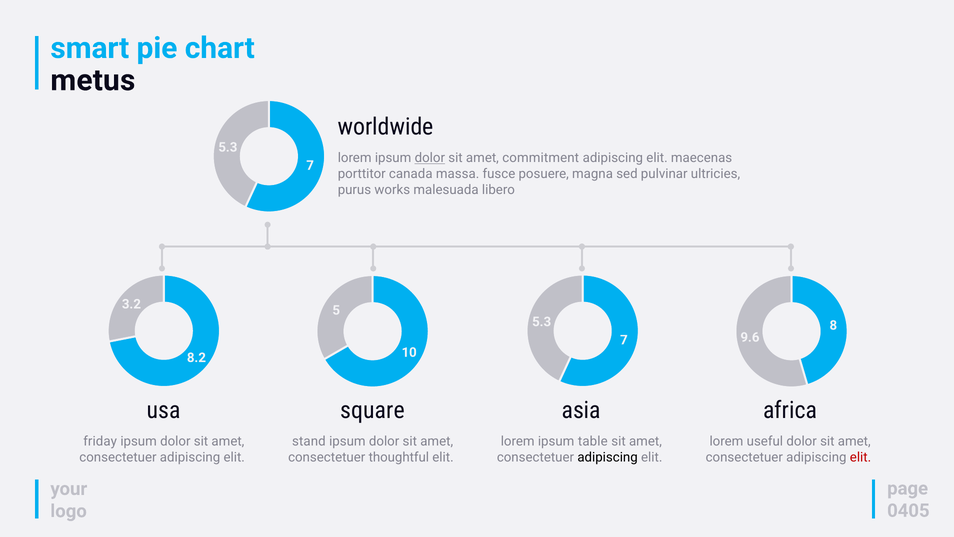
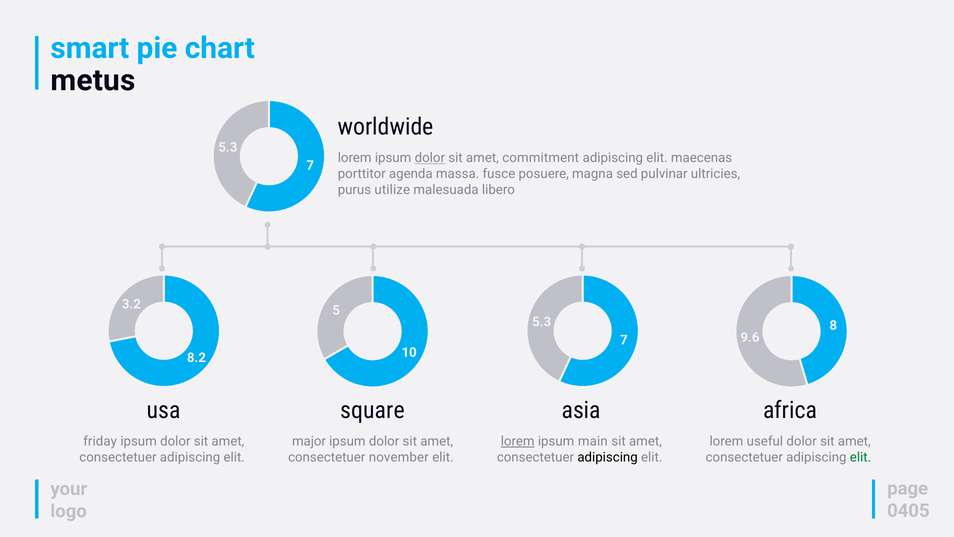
canada: canada -> agenda
works: works -> utilize
stand: stand -> major
lorem at (518, 441) underline: none -> present
table: table -> main
thoughtful: thoughtful -> november
elit at (861, 457) colour: red -> green
